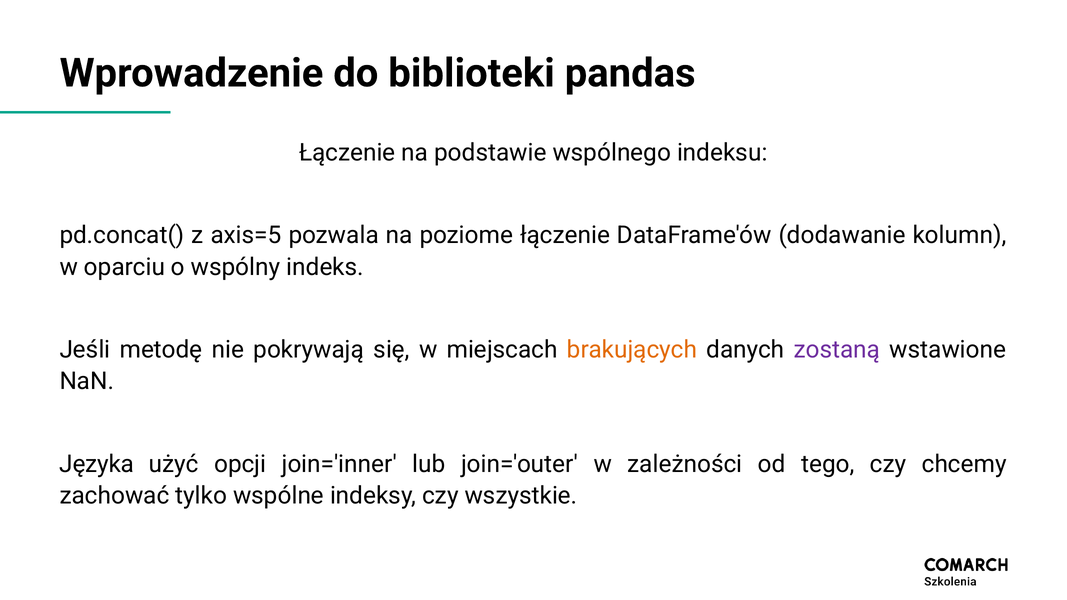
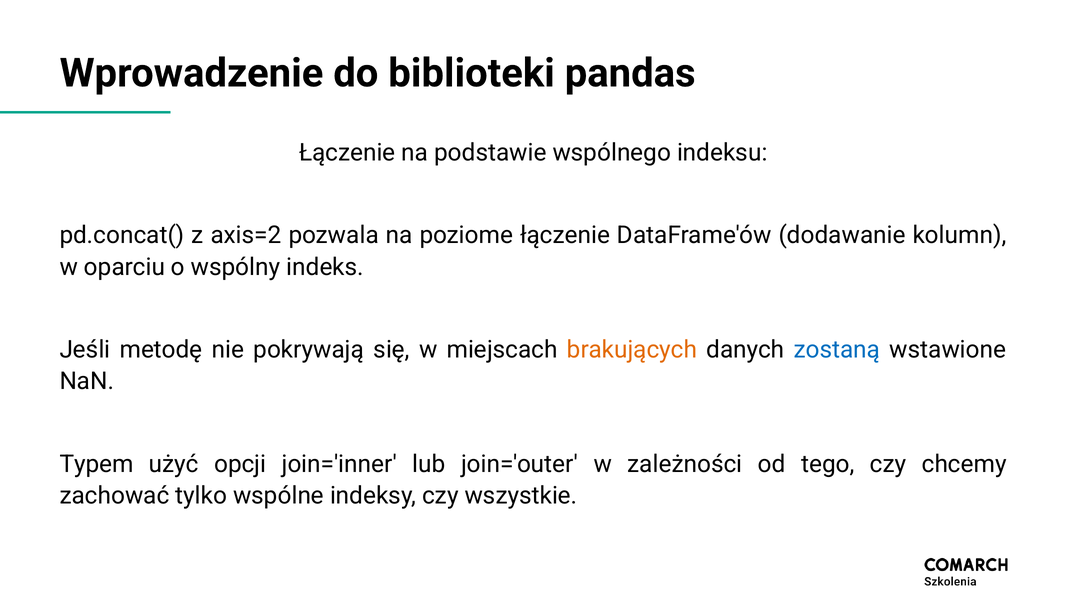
axis=5: axis=5 -> axis=2
zostaną colour: purple -> blue
Języka: Języka -> Typem
